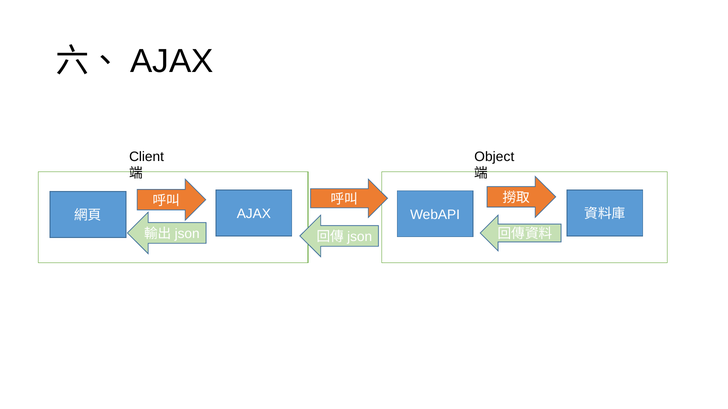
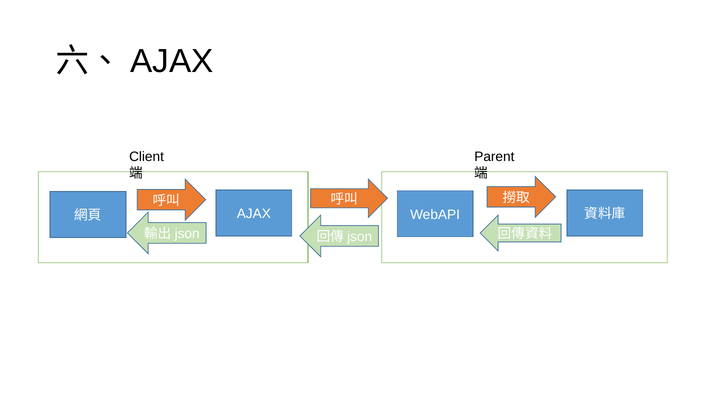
Object: Object -> Parent
